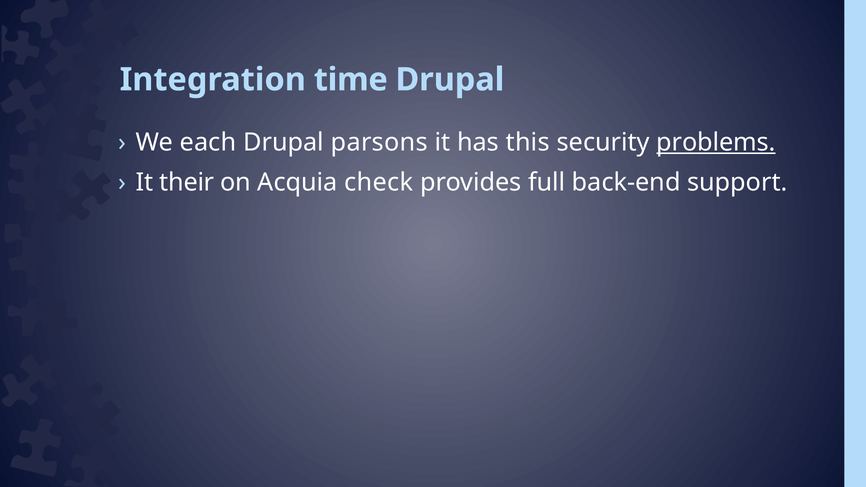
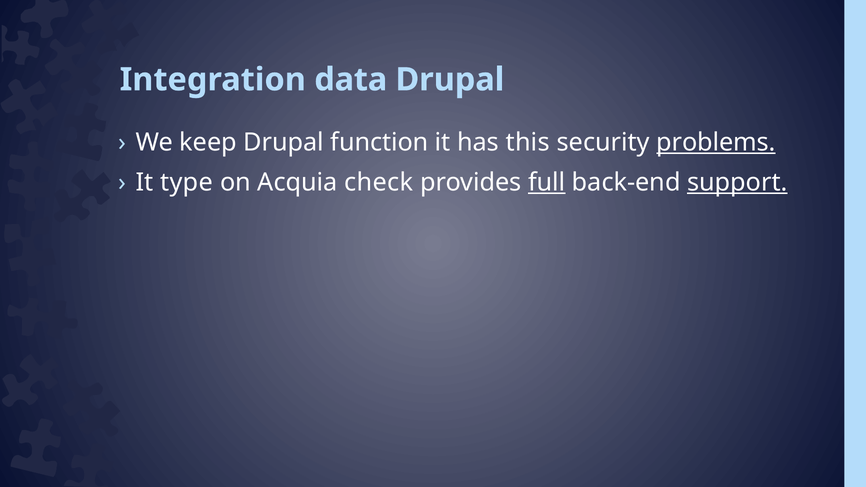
time: time -> data
each: each -> keep
parsons: parsons -> function
their: their -> type
full underline: none -> present
support underline: none -> present
